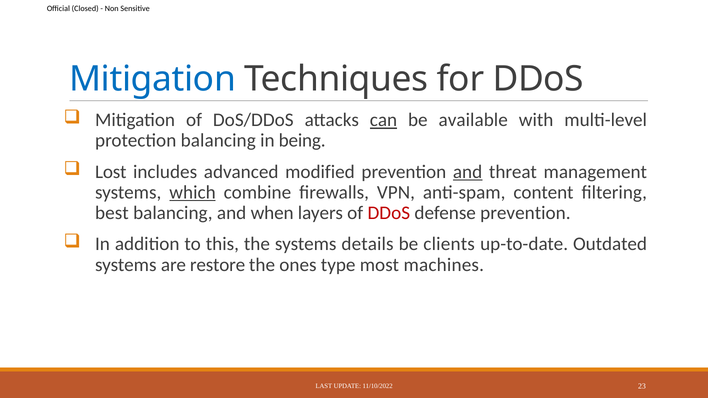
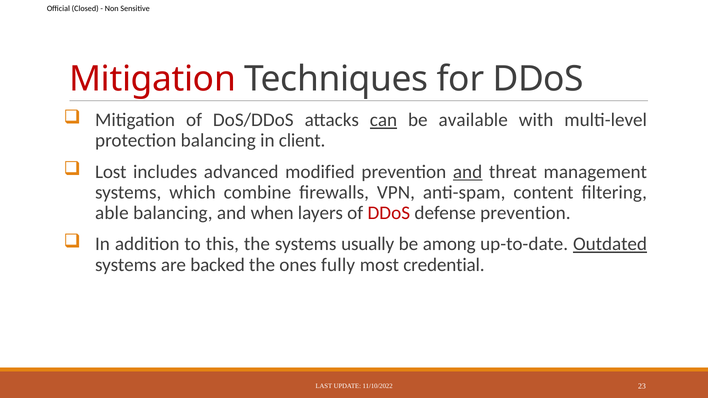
Mitigation at (152, 79) colour: blue -> red
being: being -> client
which underline: present -> none
best: best -> able
details: details -> usually
clients: clients -> among
Outdated underline: none -> present
restore: restore -> backed
type: type -> fully
machines: machines -> credential
